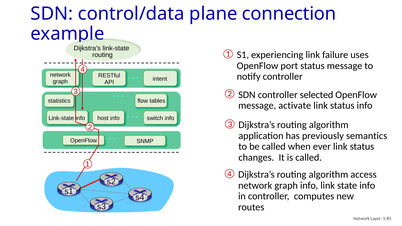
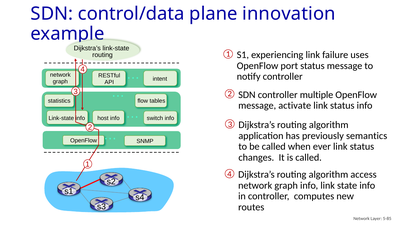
connection: connection -> innovation
selected: selected -> multiple
